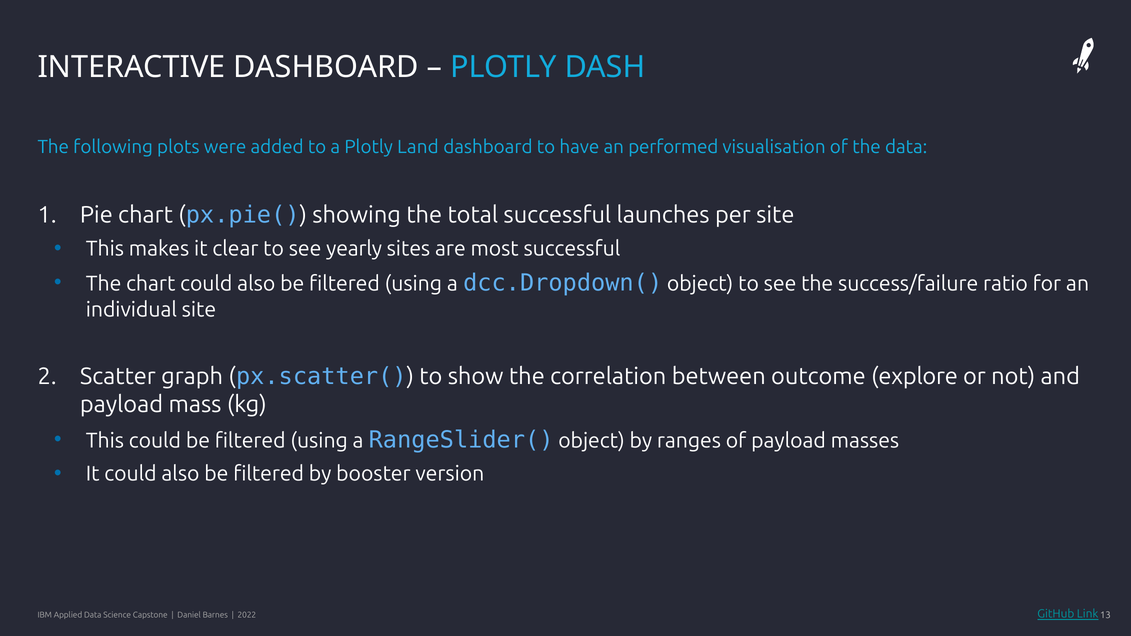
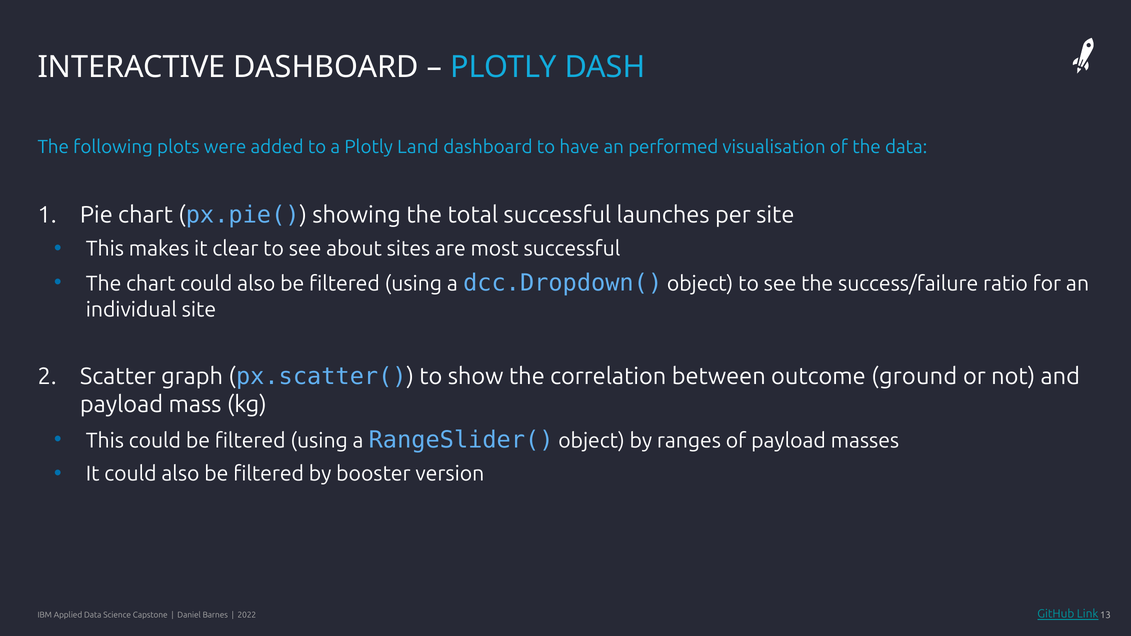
yearly: yearly -> about
explore: explore -> ground
